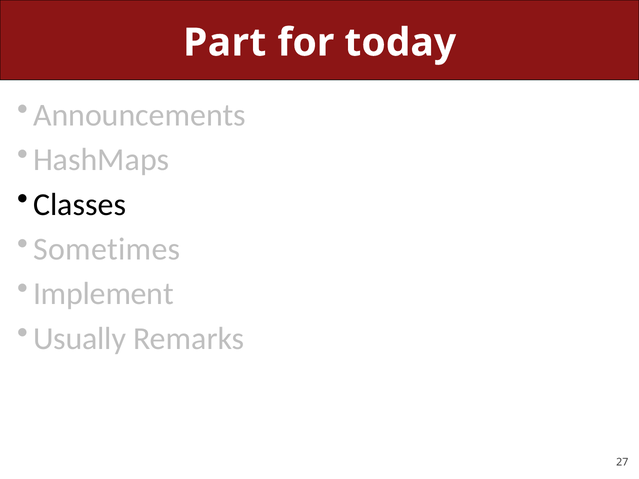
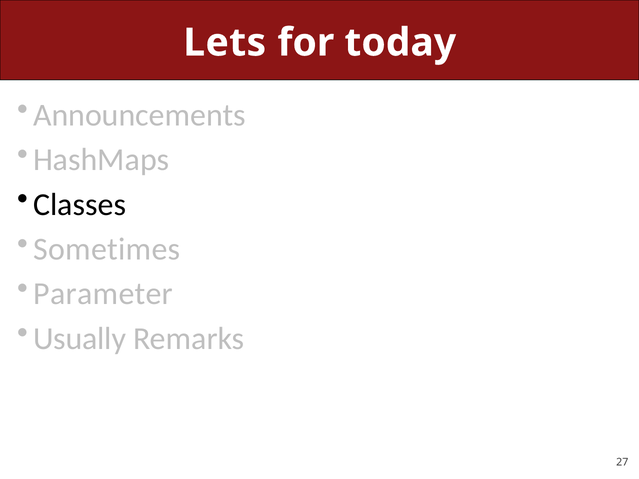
Part: Part -> Lets
Implement: Implement -> Parameter
